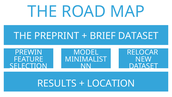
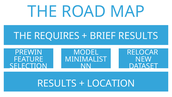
PREPRINT: PREPRINT -> REQUIRES
BRIEF DATASET: DATASET -> RESULTS
